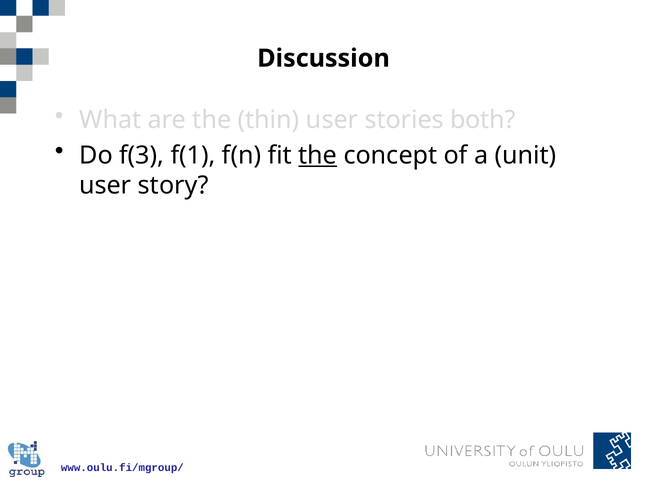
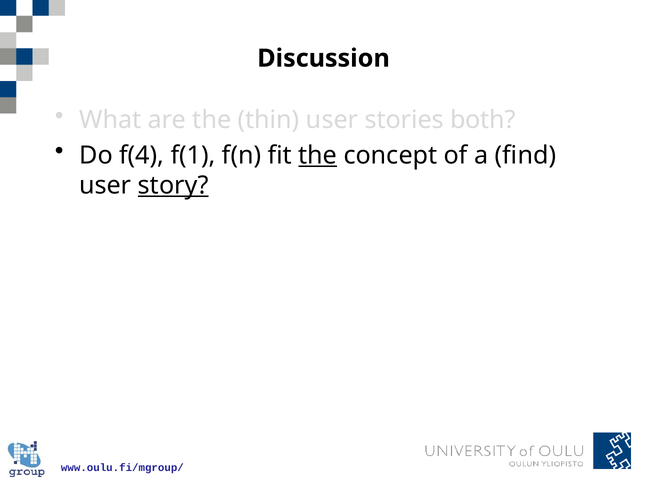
f(3: f(3 -> f(4
unit: unit -> find
story underline: none -> present
